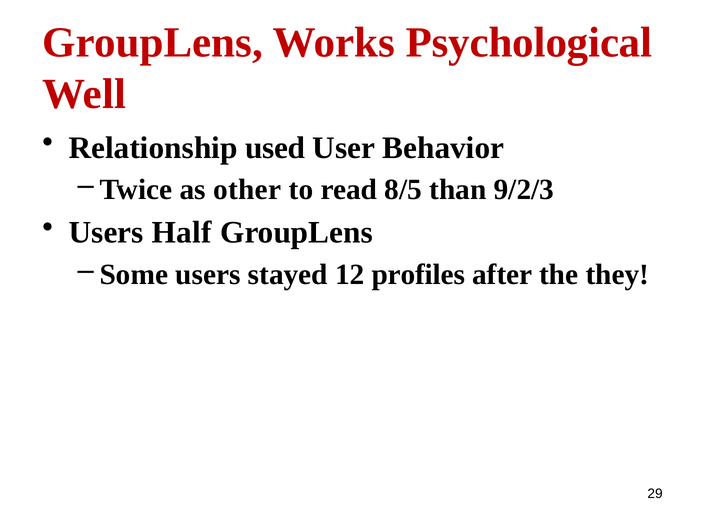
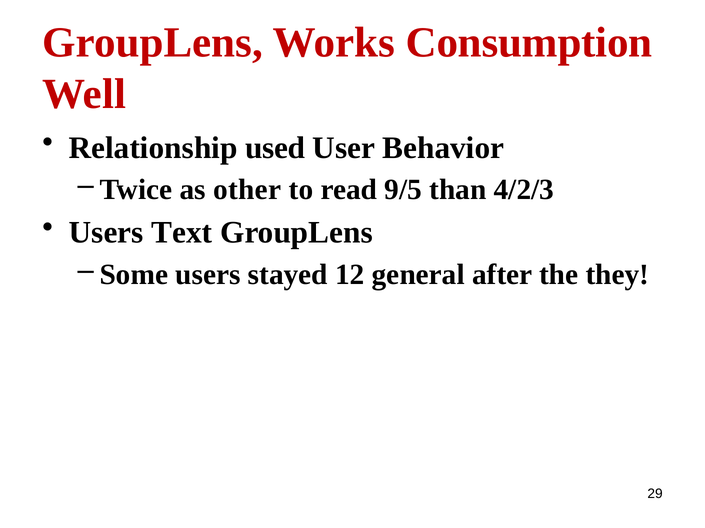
Psychological: Psychological -> Consumption
8/5: 8/5 -> 9/5
9/2/3: 9/2/3 -> 4/2/3
Half: Half -> Text
profiles: profiles -> general
